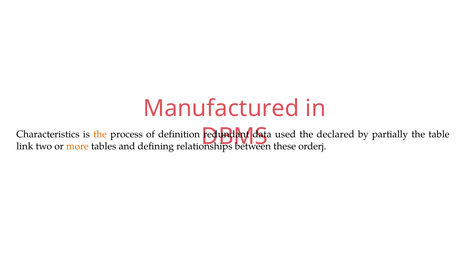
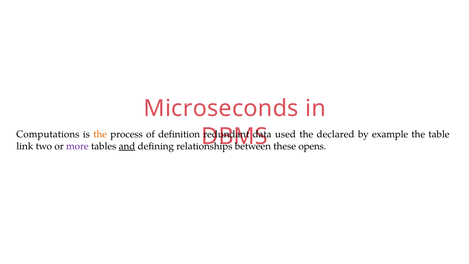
Manufactured: Manufactured -> Microseconds
Characteristics: Characteristics -> Computations
partially: partially -> example
more colour: orange -> purple
and underline: none -> present
orderj: orderj -> opens
